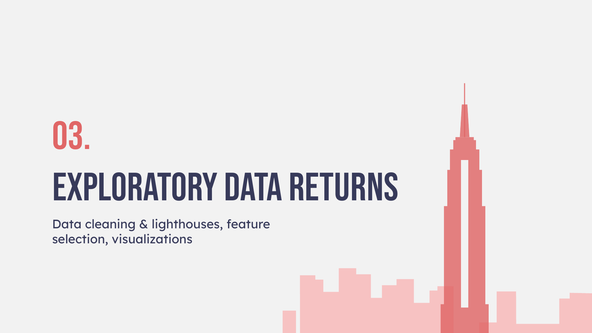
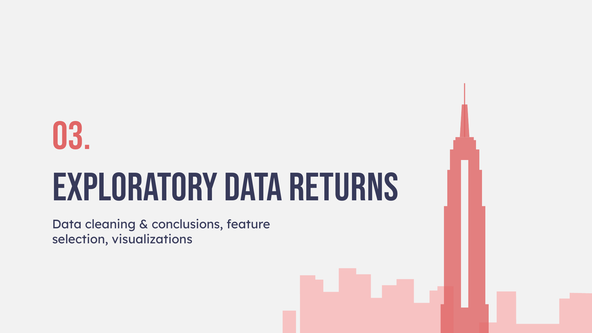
lighthouses: lighthouses -> conclusions
